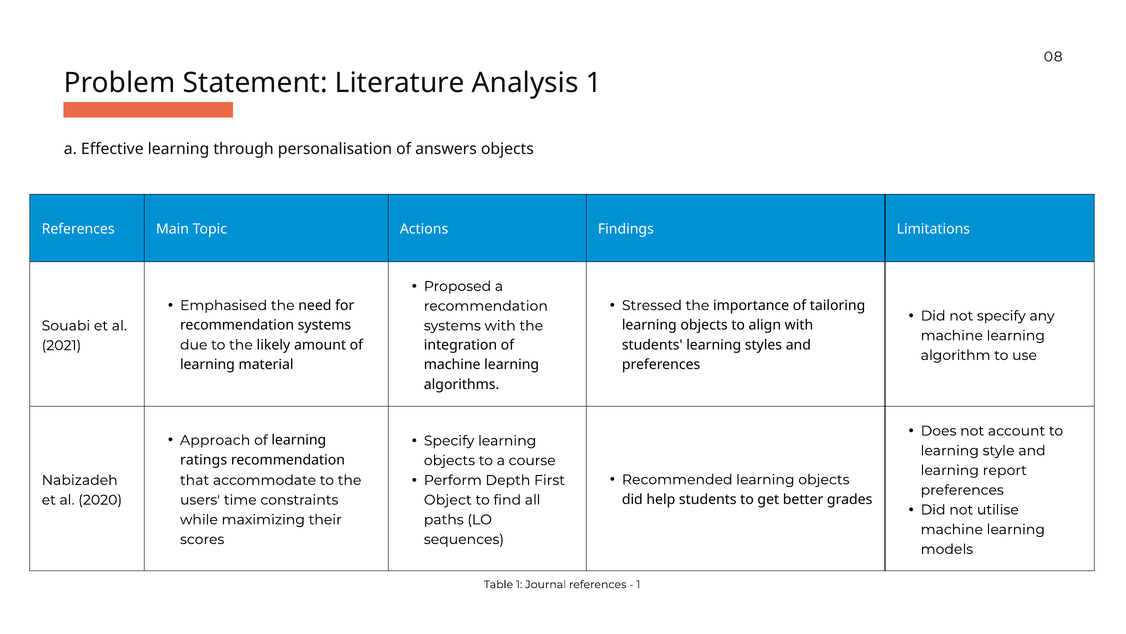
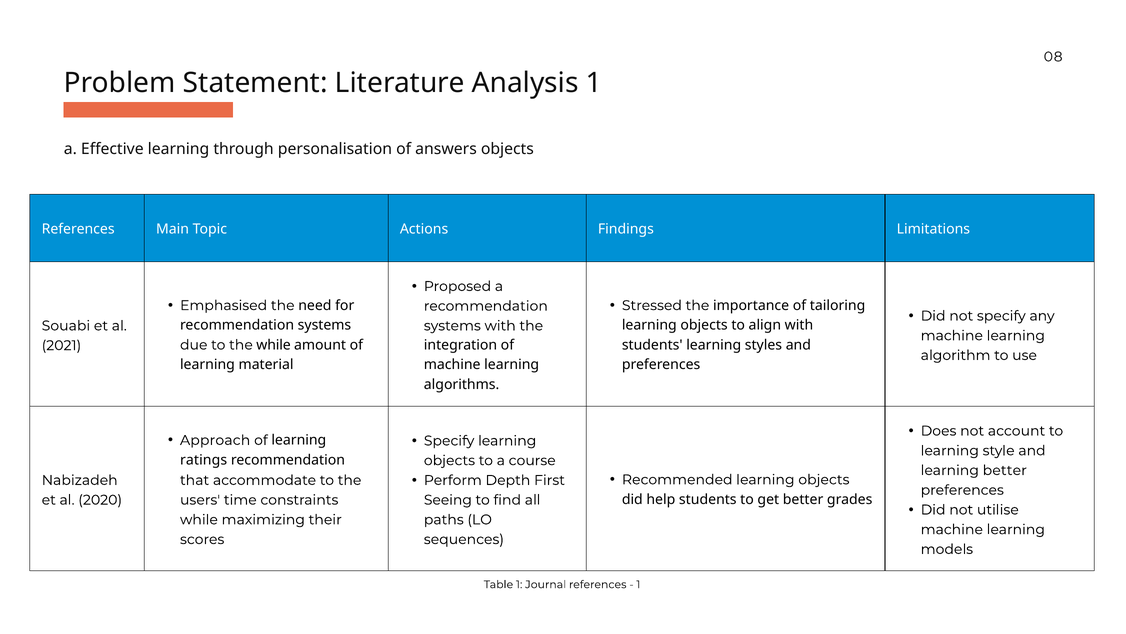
the likely: likely -> while
learning report: report -> better
Object: Object -> Seeing
